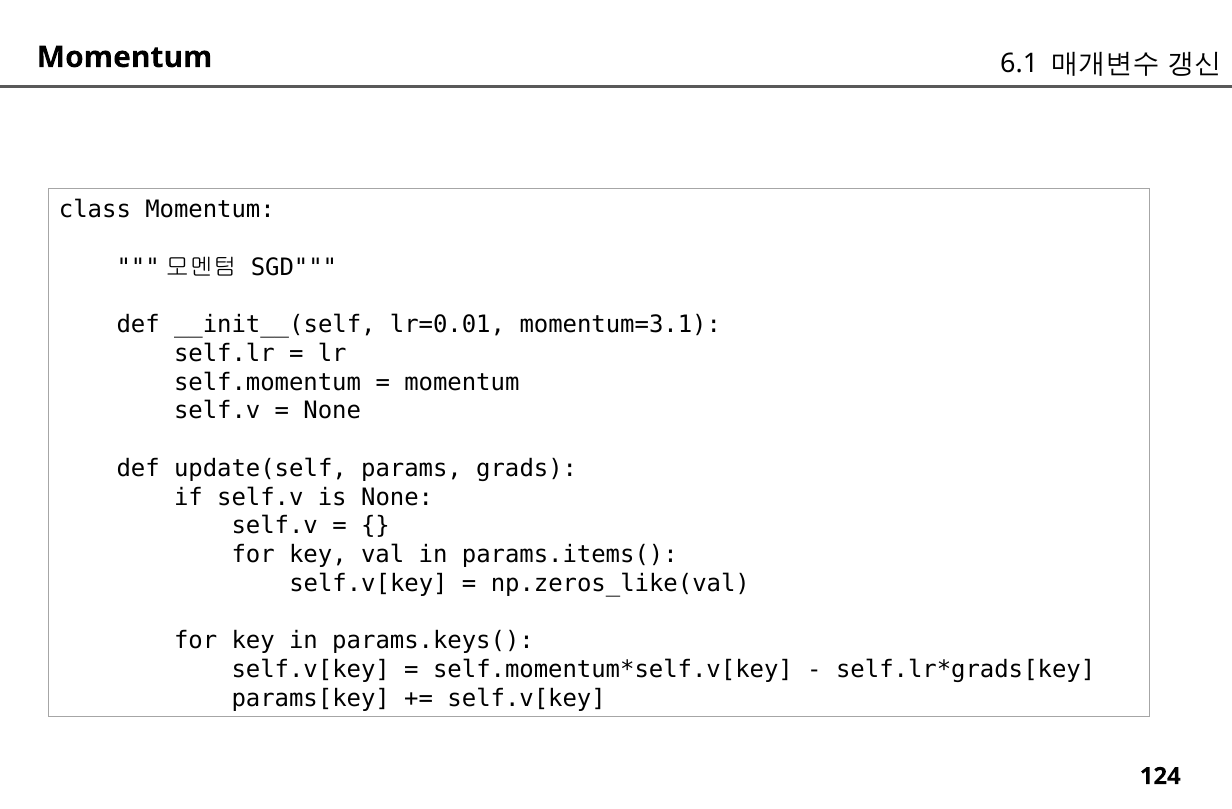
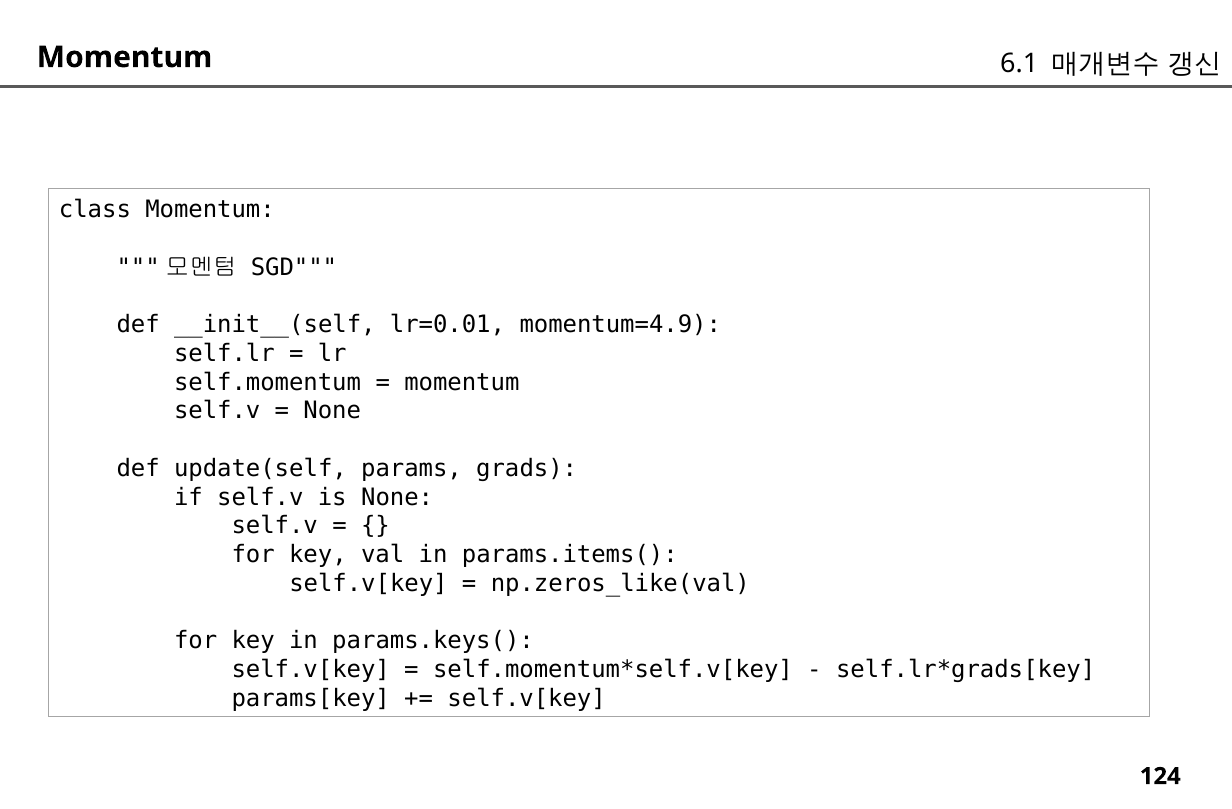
momentum=3.1: momentum=3.1 -> momentum=4.9
